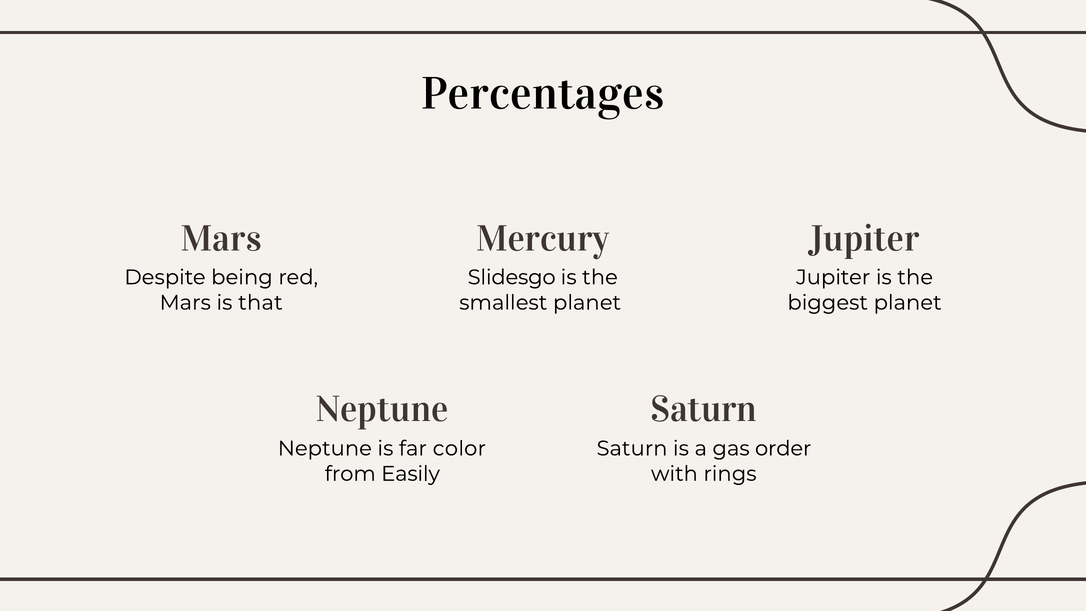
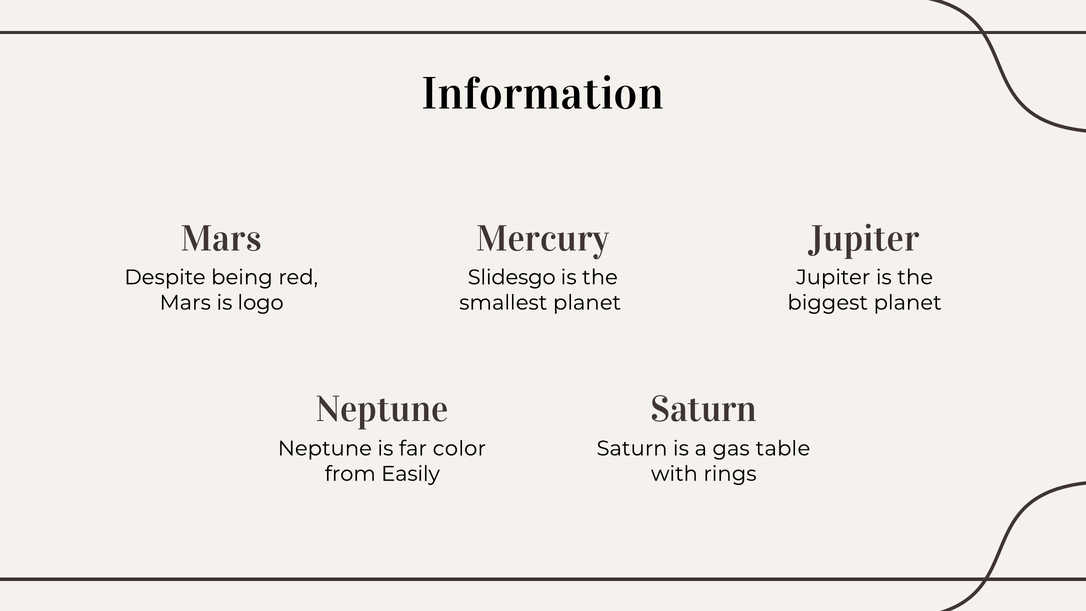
Percentages: Percentages -> Information
that: that -> logo
order: order -> table
